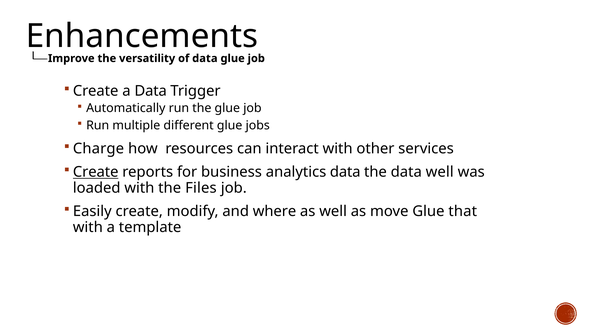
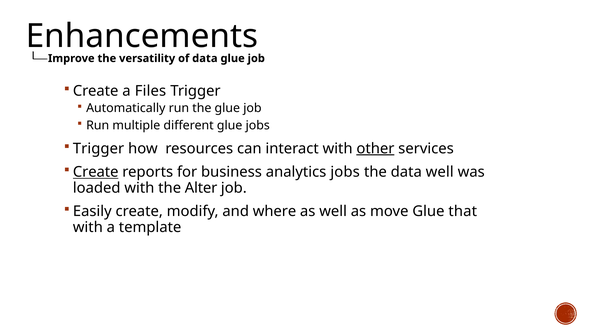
a Data: Data -> Files
Charge at (98, 149): Charge -> Trigger
other underline: none -> present
analytics data: data -> jobs
Files: Files -> Alter
